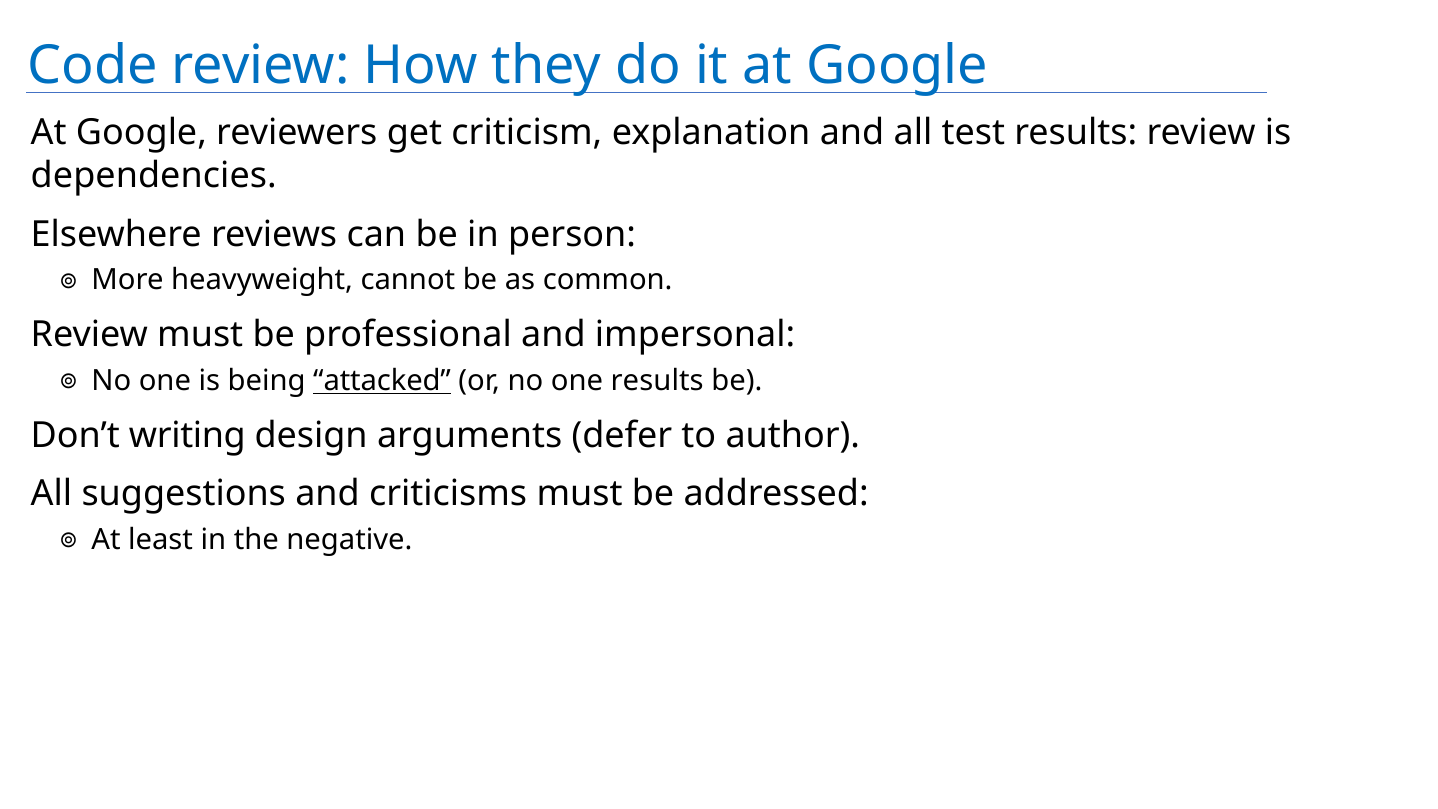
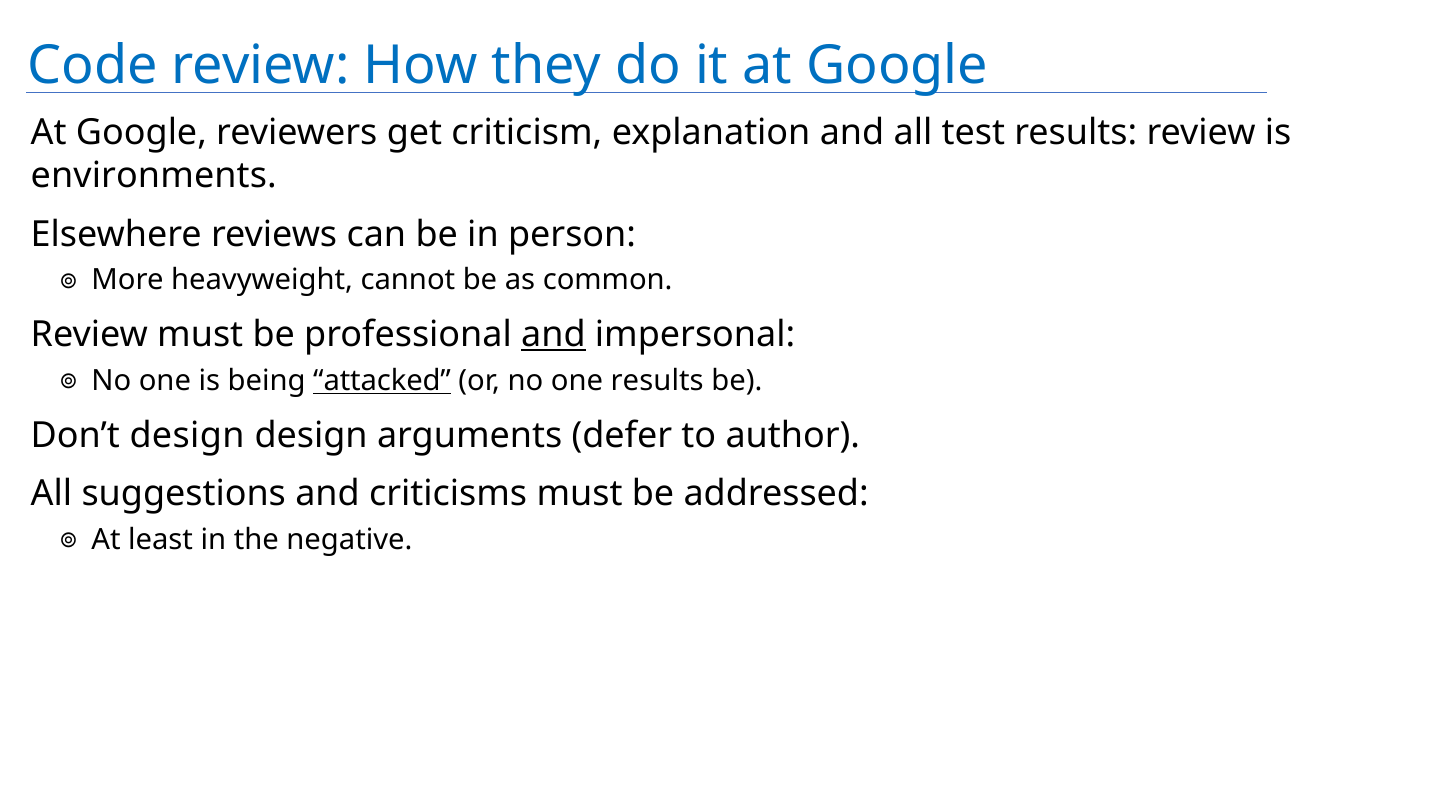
dependencies: dependencies -> environments
and at (553, 335) underline: none -> present
Don’t writing: writing -> design
